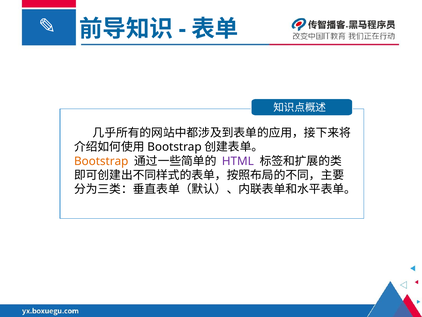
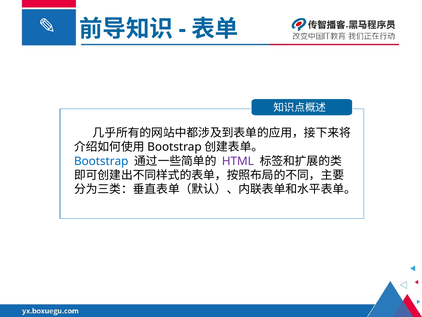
Bootstrap at (101, 161) colour: orange -> blue
